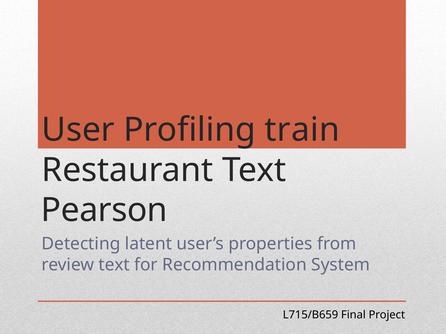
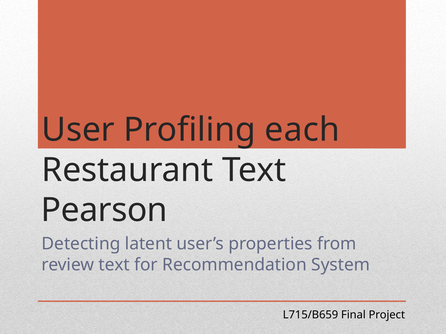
train: train -> each
